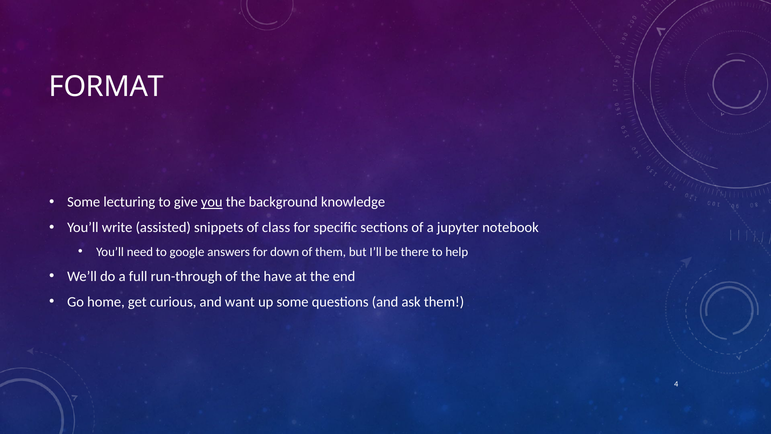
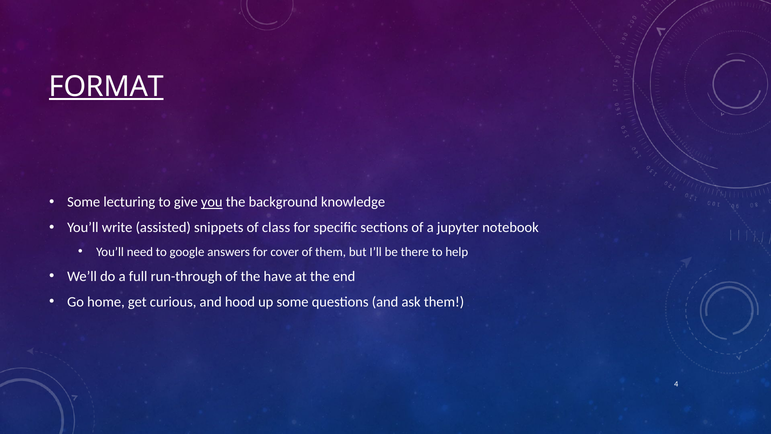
FORMAT underline: none -> present
down: down -> cover
want: want -> hood
